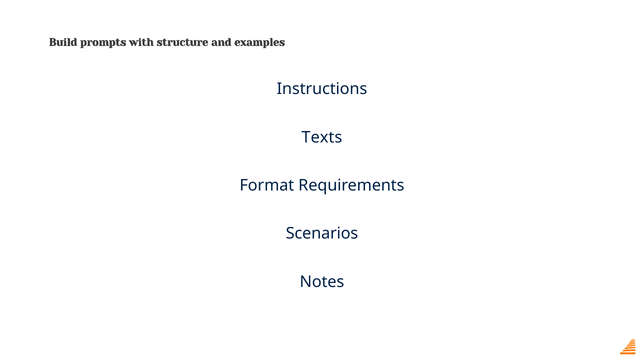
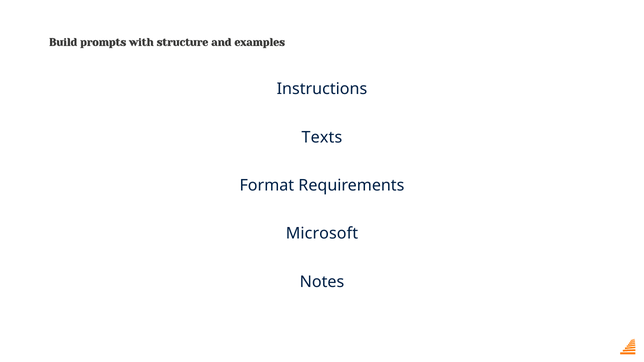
Scenarios: Scenarios -> Microsoft
